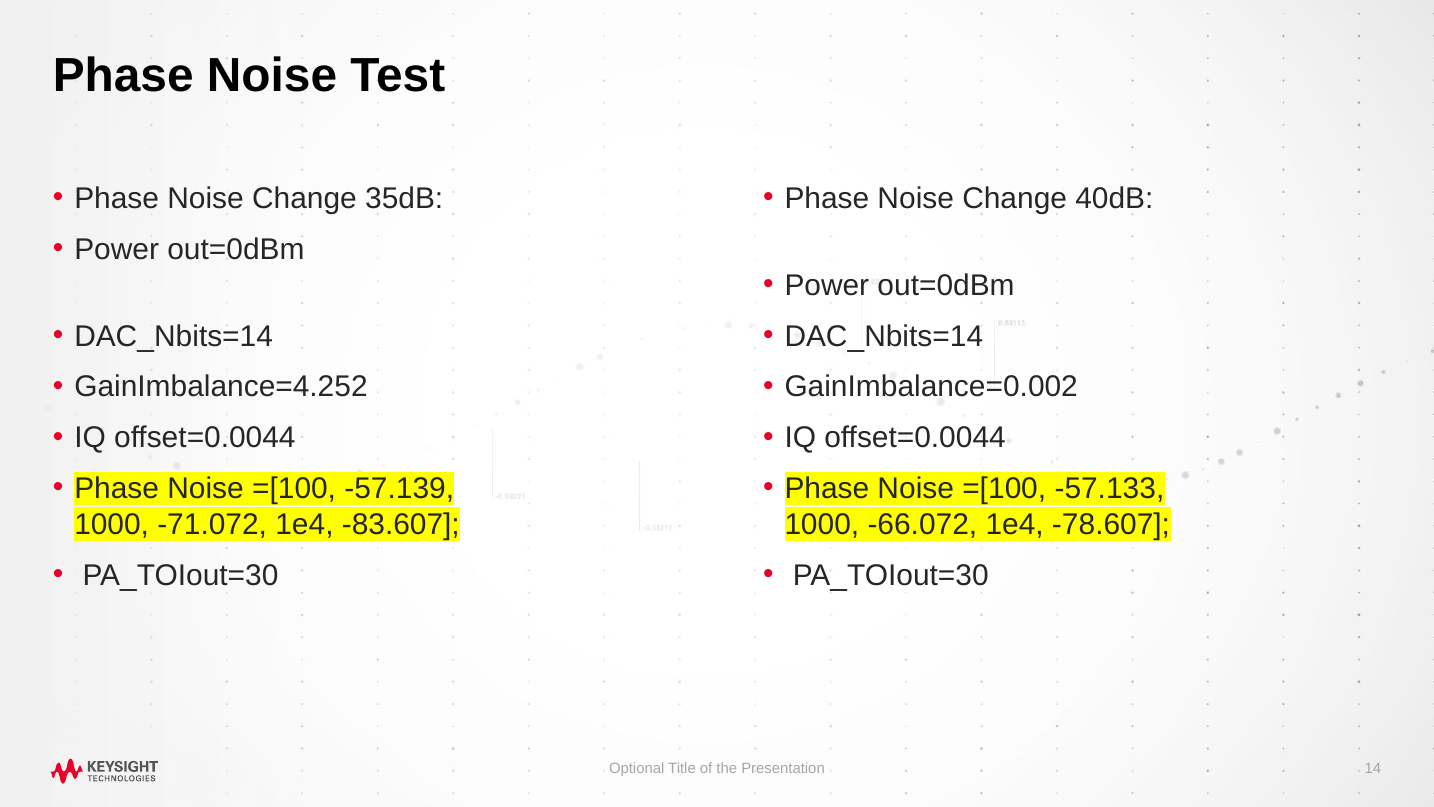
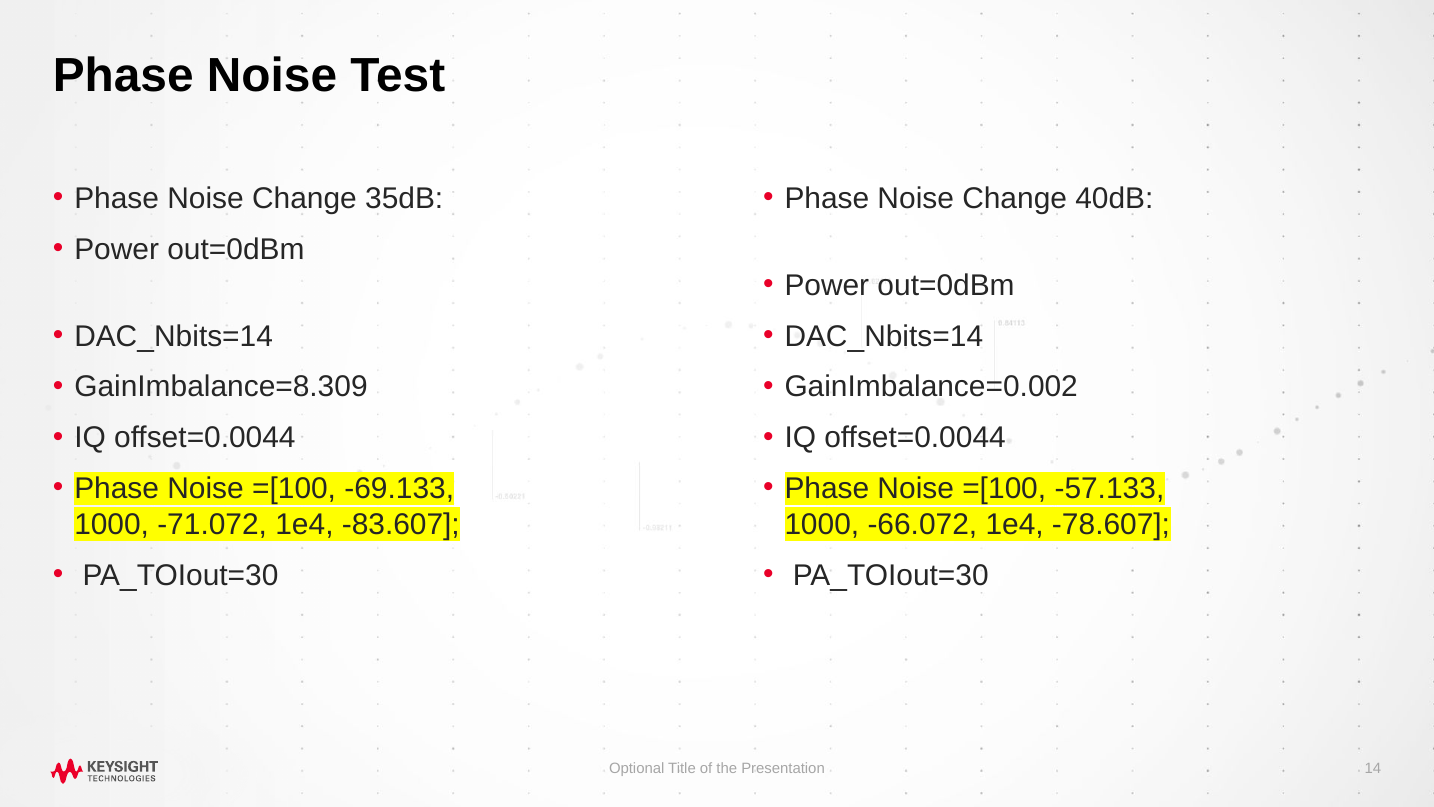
GainImbalance=4.252: GainImbalance=4.252 -> GainImbalance=8.309
-57.139: -57.139 -> -69.133
